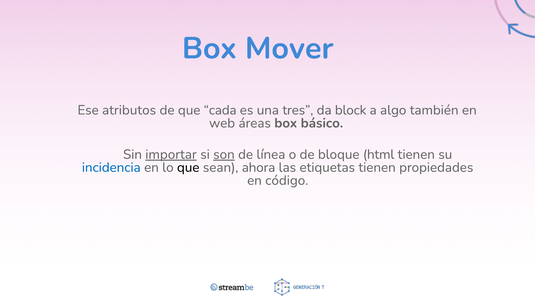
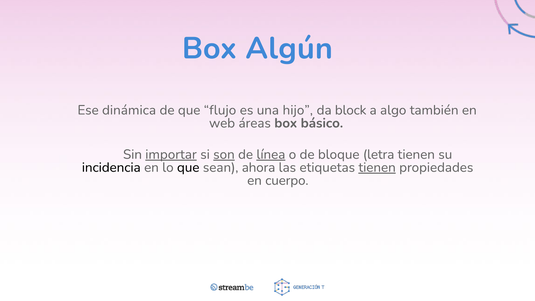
Mover: Mover -> Algún
atributos: atributos -> dinámica
cada: cada -> flujo
tres: tres -> hijo
línea underline: none -> present
html: html -> letra
incidencia colour: blue -> black
tienen at (377, 167) underline: none -> present
código: código -> cuerpo
